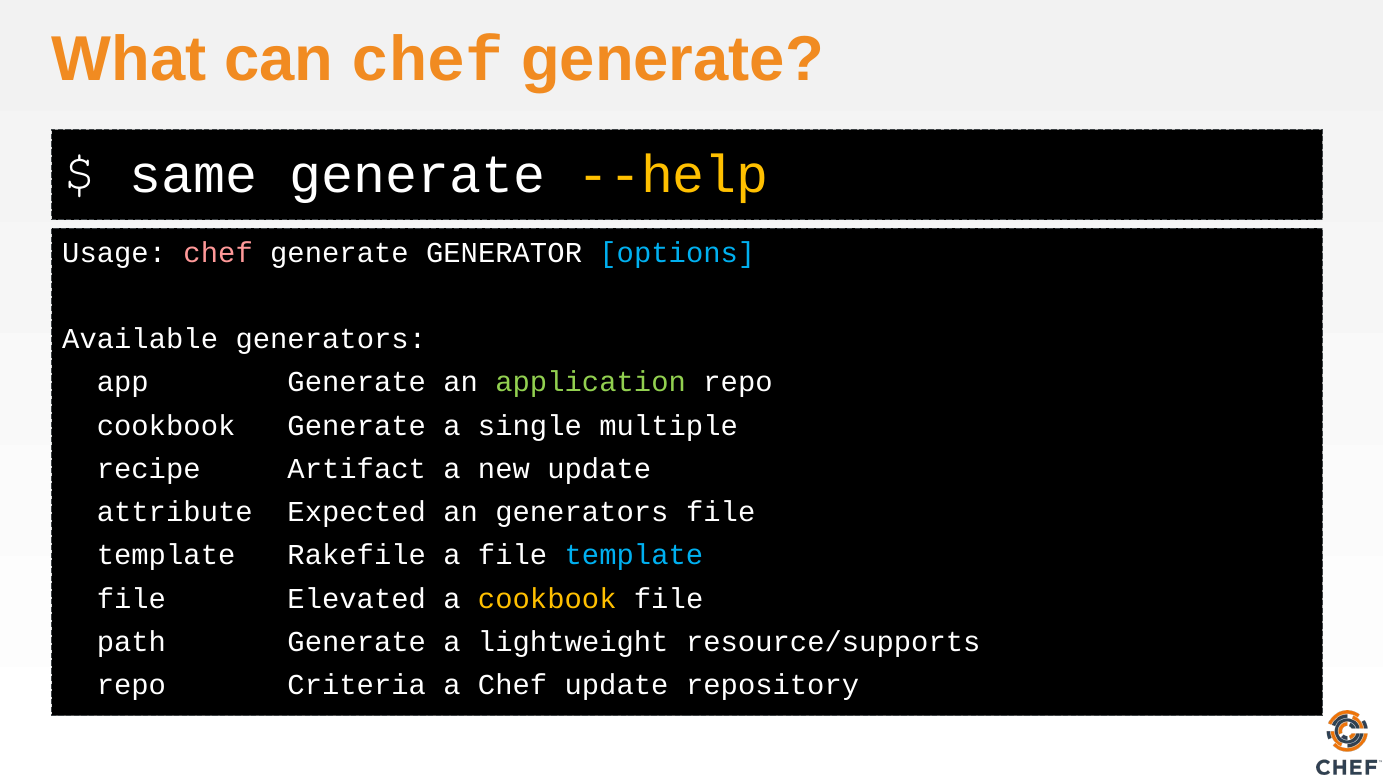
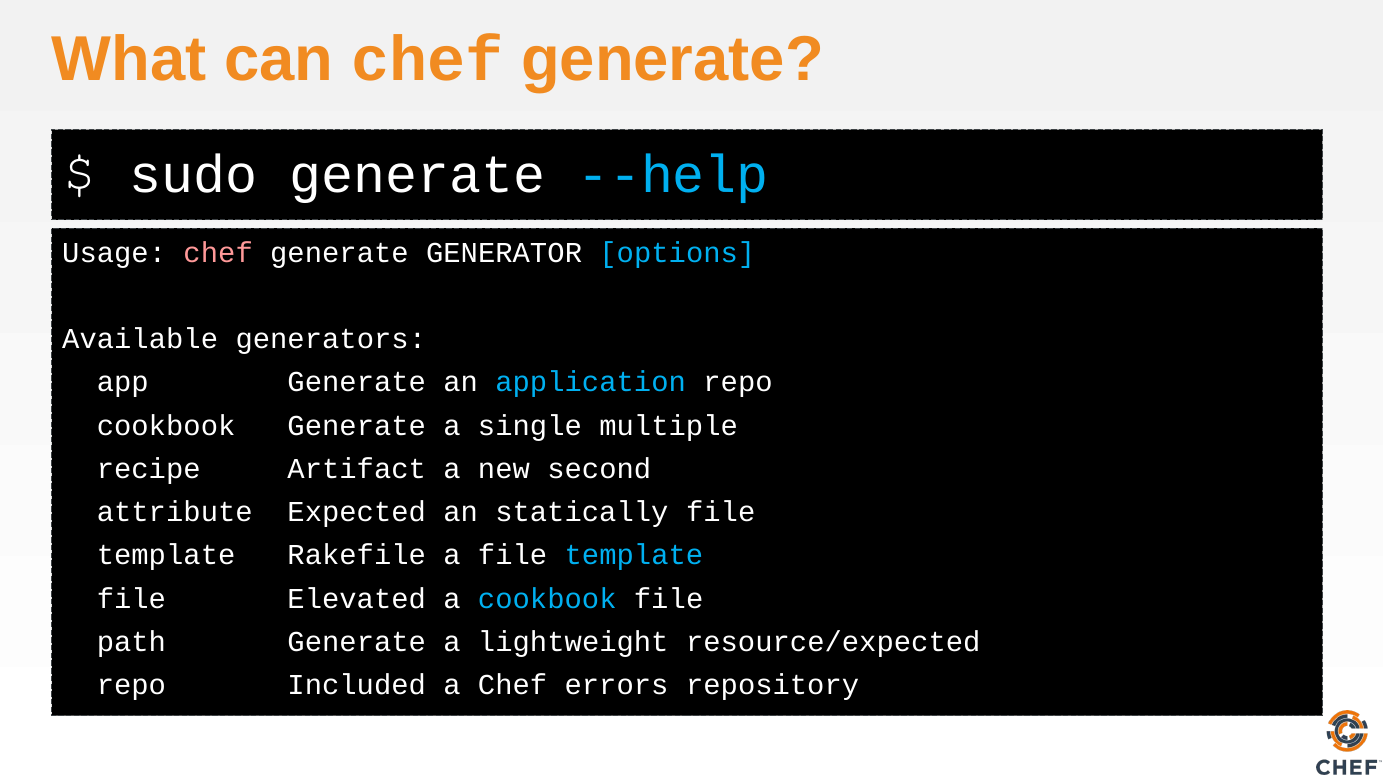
same: same -> sudo
--help colour: yellow -> light blue
application colour: light green -> light blue
new update: update -> second
an generators: generators -> statically
cookbook at (547, 599) colour: yellow -> light blue
resource/supports: resource/supports -> resource/expected
Criteria: Criteria -> Included
Chef update: update -> errors
